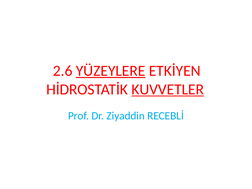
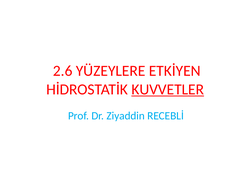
YÜZEYLERE underline: present -> none
